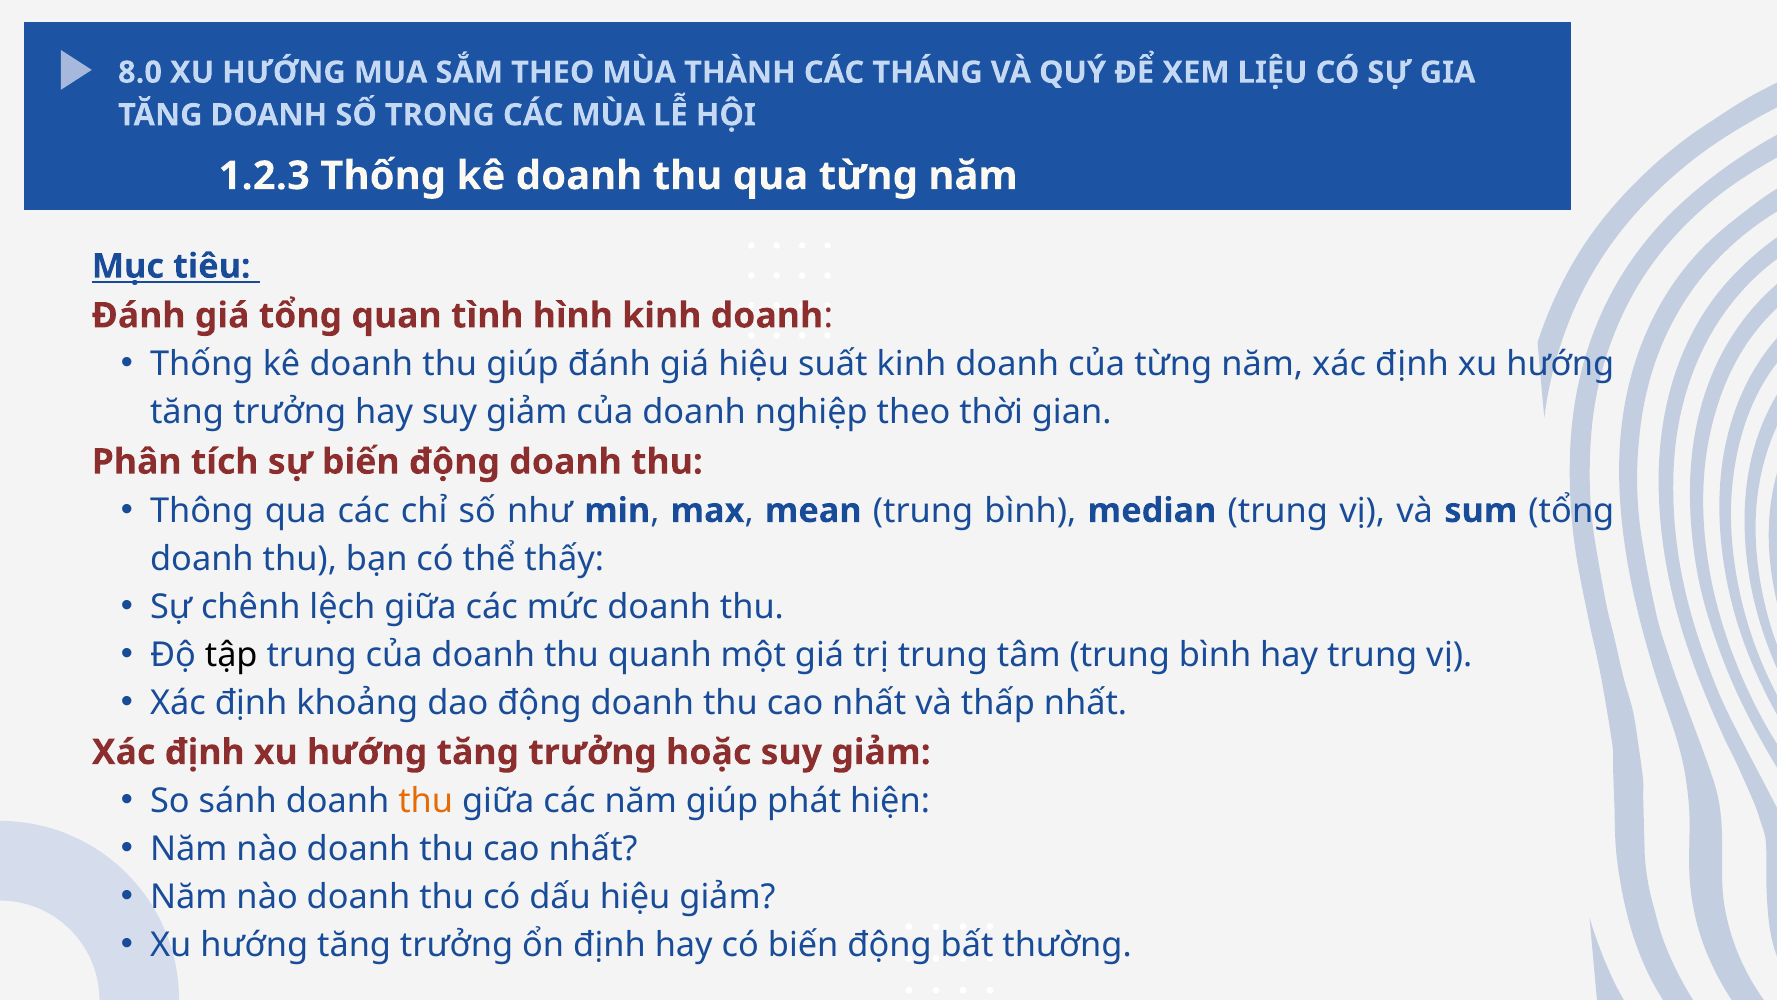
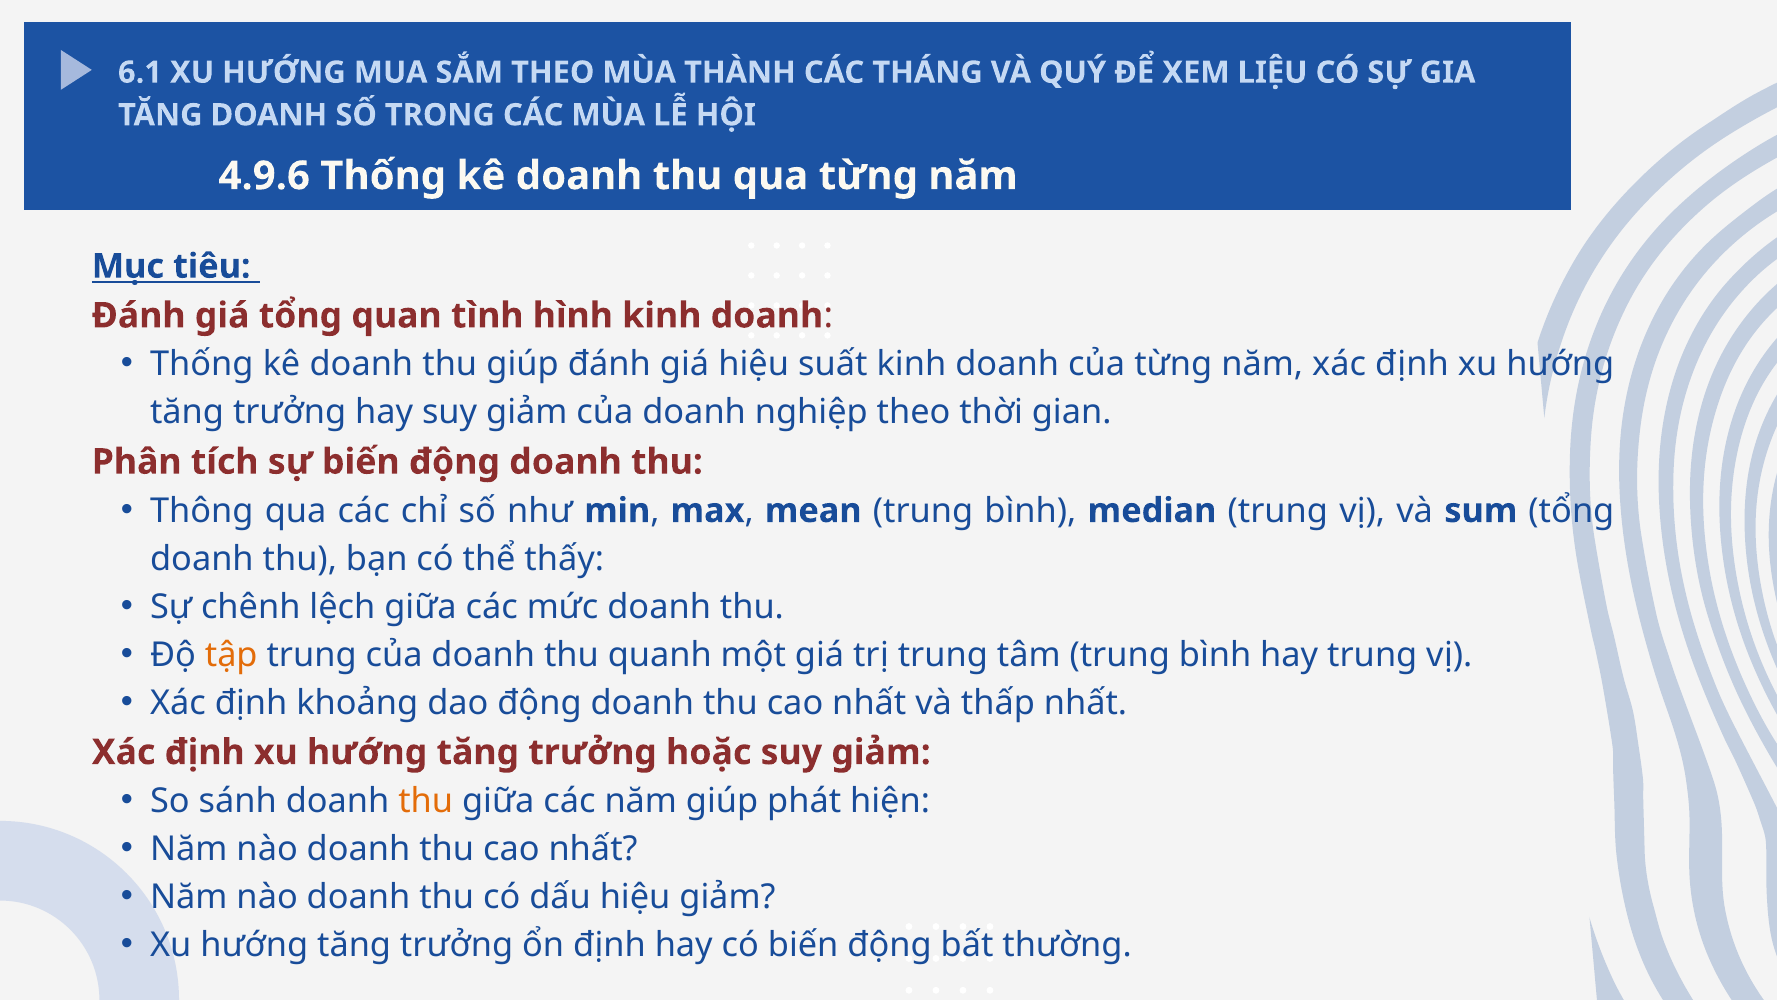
8.0: 8.0 -> 6.1
1.2.3: 1.2.3 -> 4.9.6
tập colour: black -> orange
